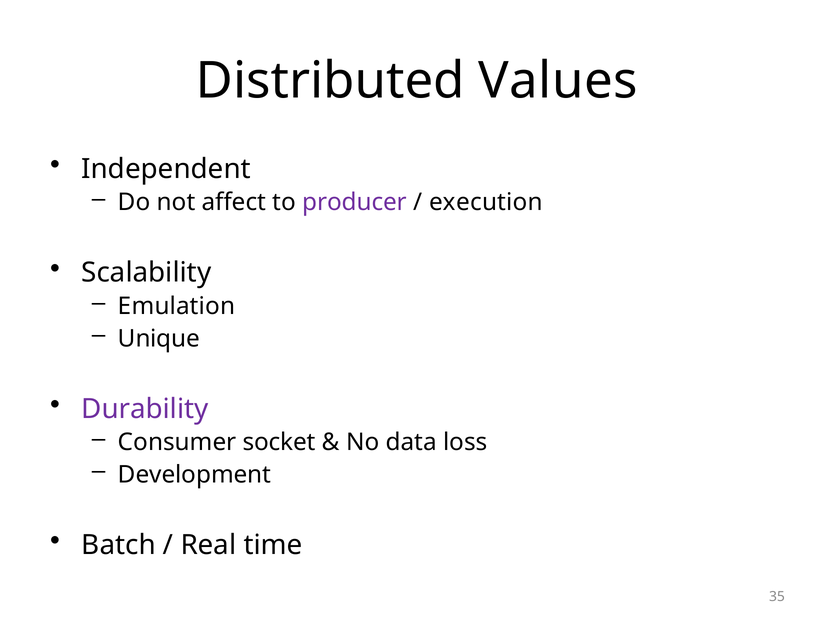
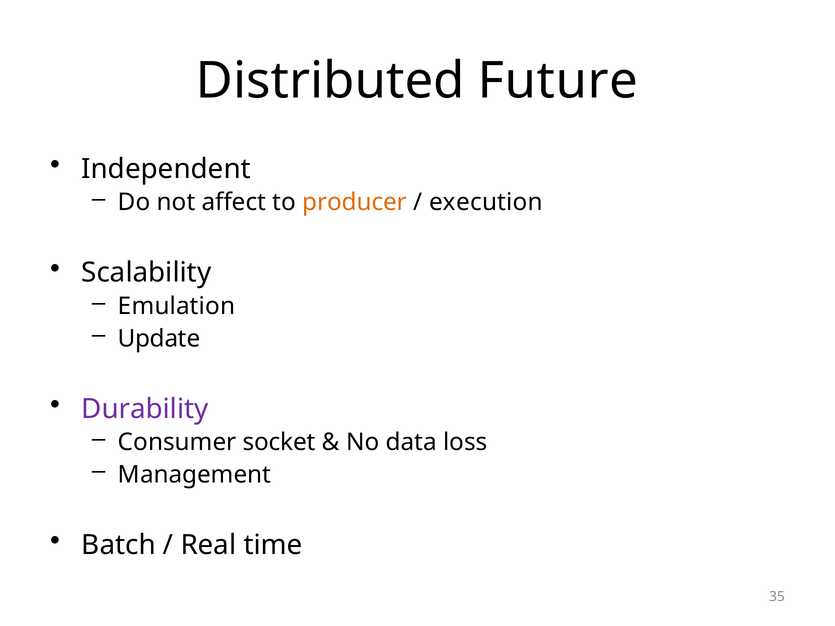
Values: Values -> Future
producer colour: purple -> orange
Unique: Unique -> Update
Development: Development -> Management
